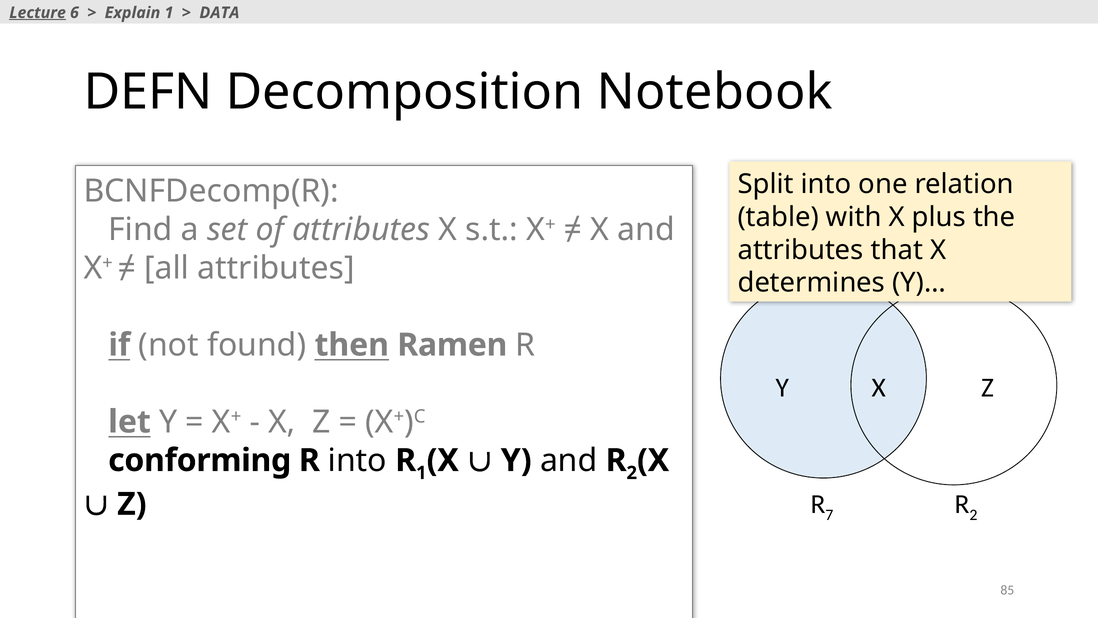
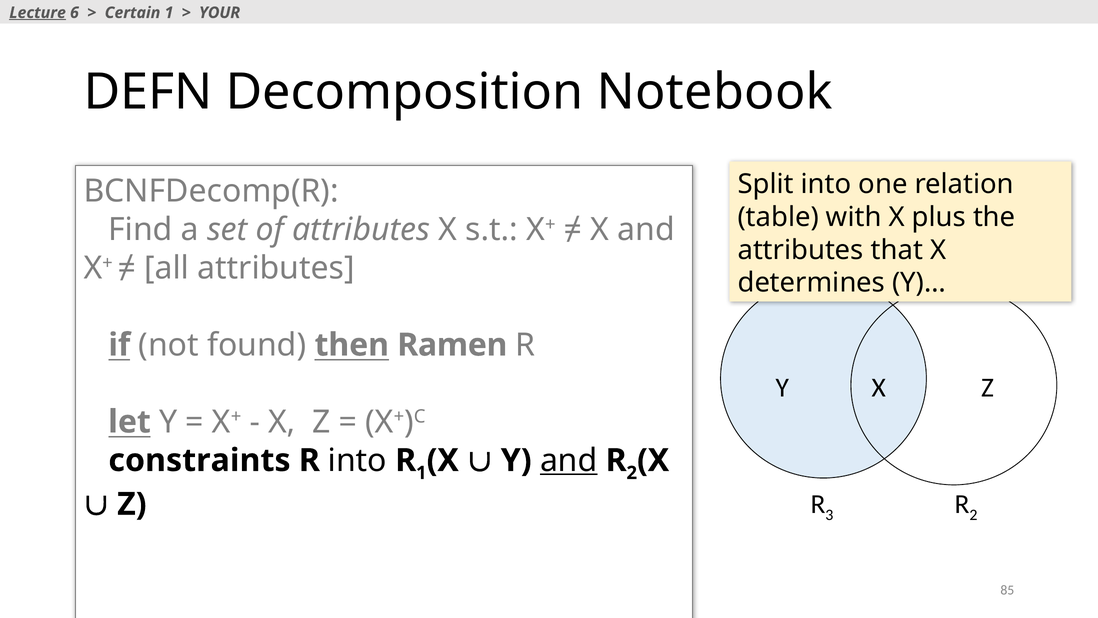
Explain: Explain -> Certain
DATA: DATA -> YOUR
conforming: conforming -> constraints
and at (569, 460) underline: none -> present
7: 7 -> 3
